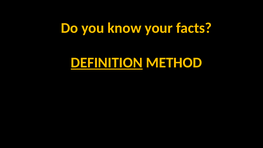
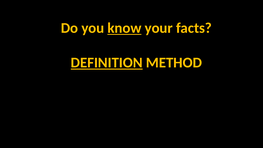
know underline: none -> present
